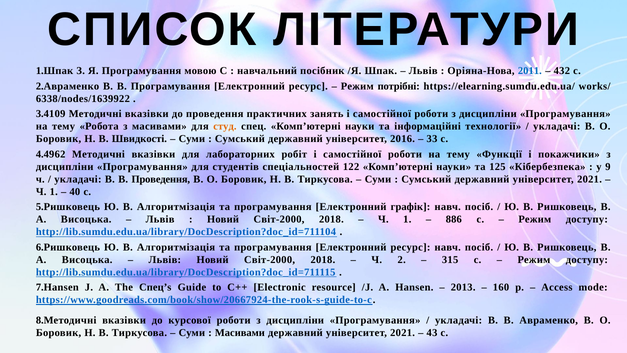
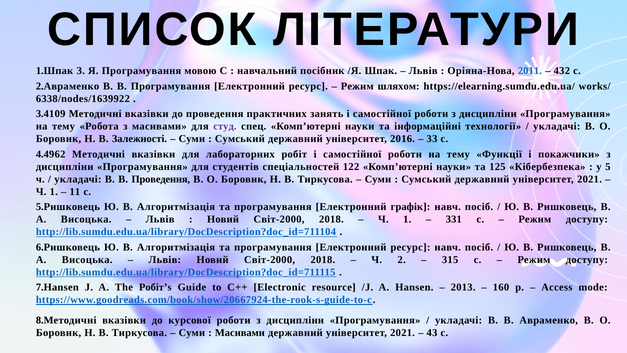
потрібні: потрібні -> шляхом
студ colour: orange -> purple
Швидкості: Швидкості -> Залежності
9: 9 -> 5
40: 40 -> 11
886: 886 -> 331
Спец’s: Спец’s -> Робіт’s
